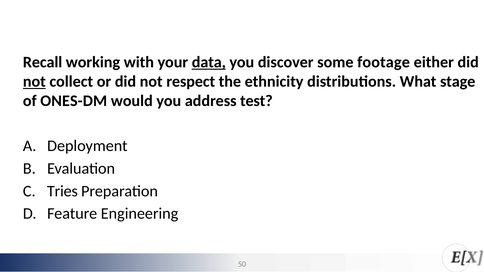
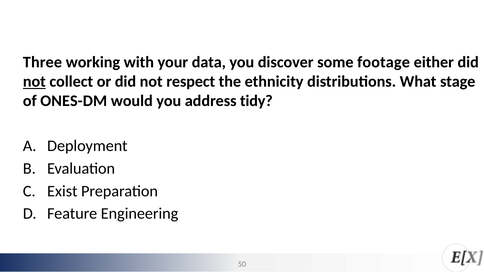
Recall: Recall -> Three
data underline: present -> none
test: test -> tidy
Tries: Tries -> Exist
